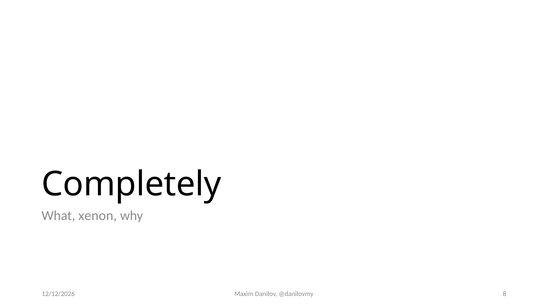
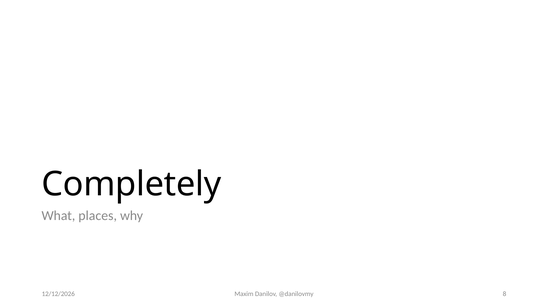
xenon: xenon -> places
